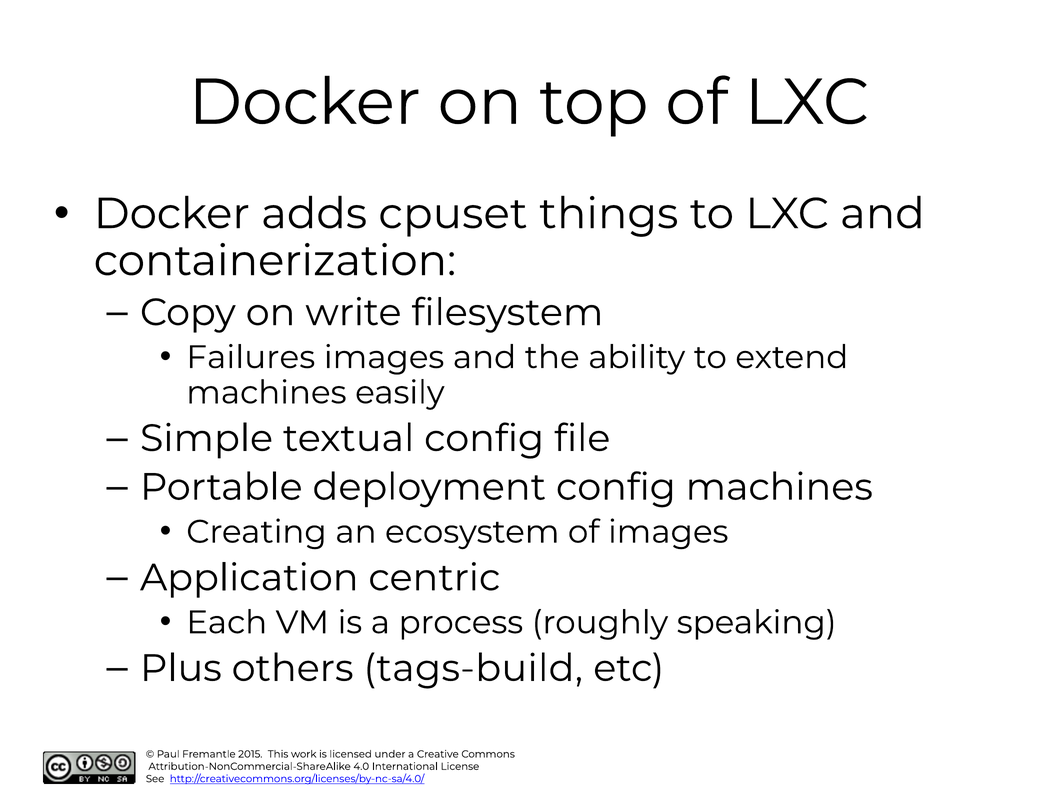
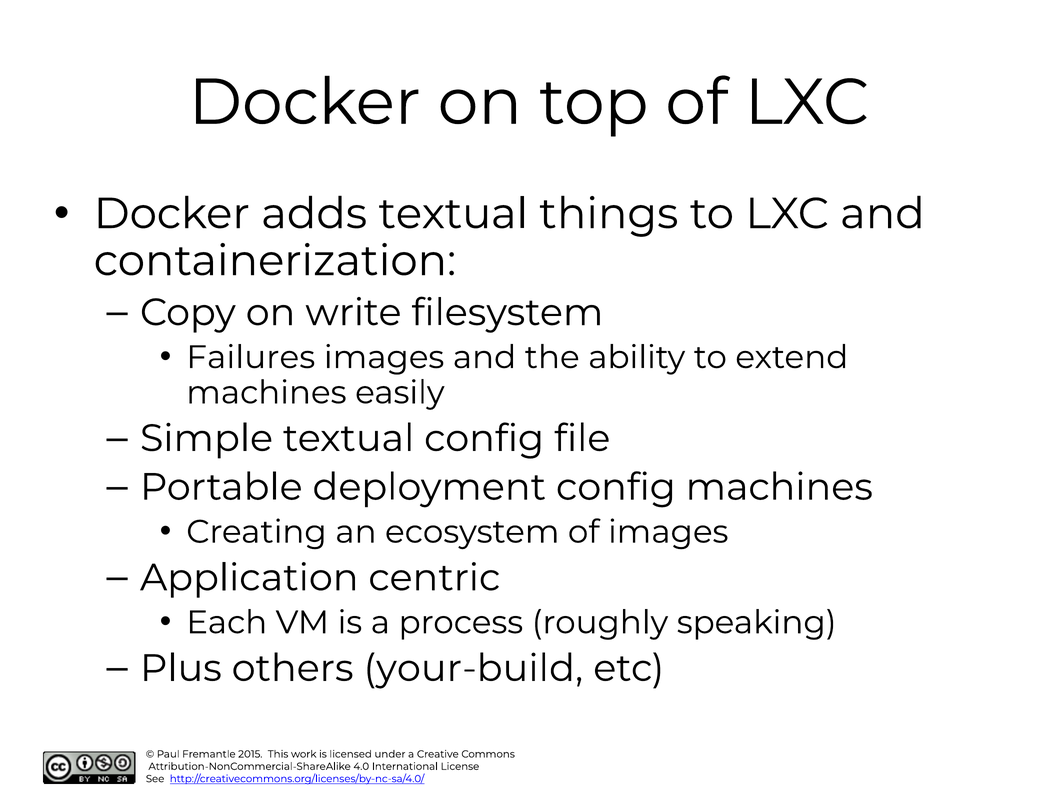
adds cpuset: cpuset -> textual
tags-build: tags-build -> your-build
